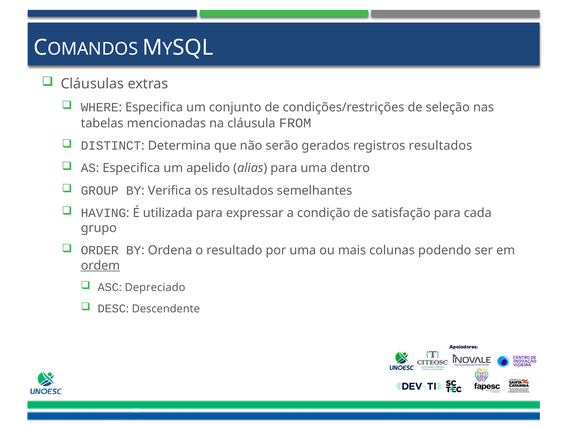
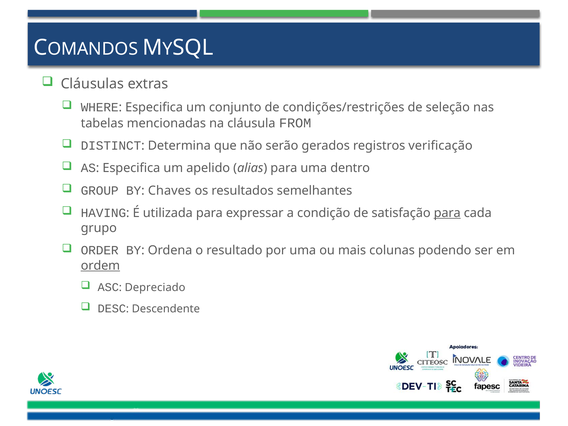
registros resultados: resultados -> verificação
Verifica: Verifica -> Chaves
para at (447, 213) underline: none -> present
